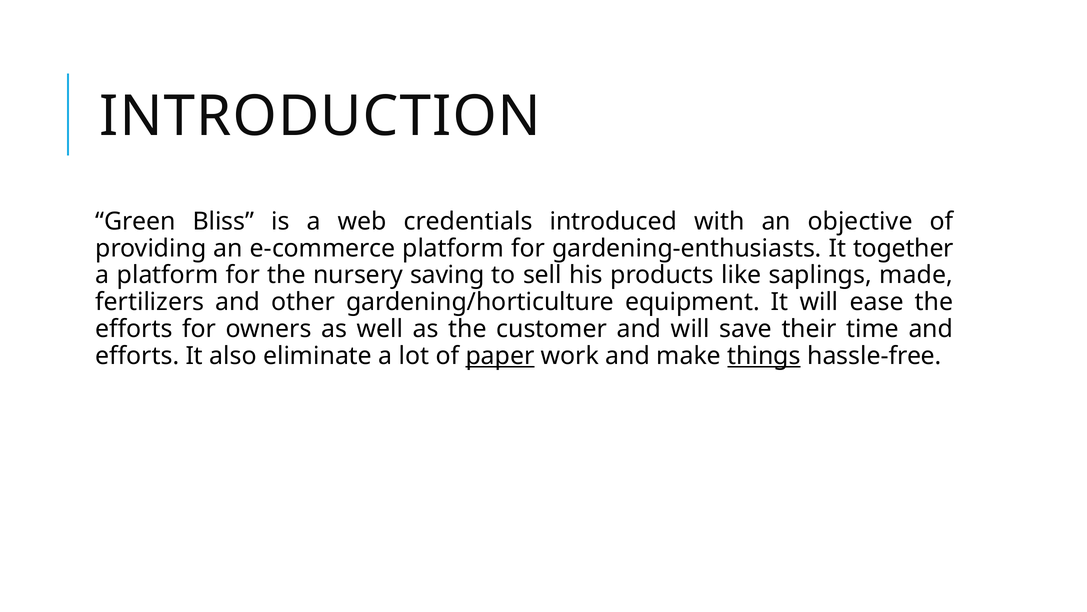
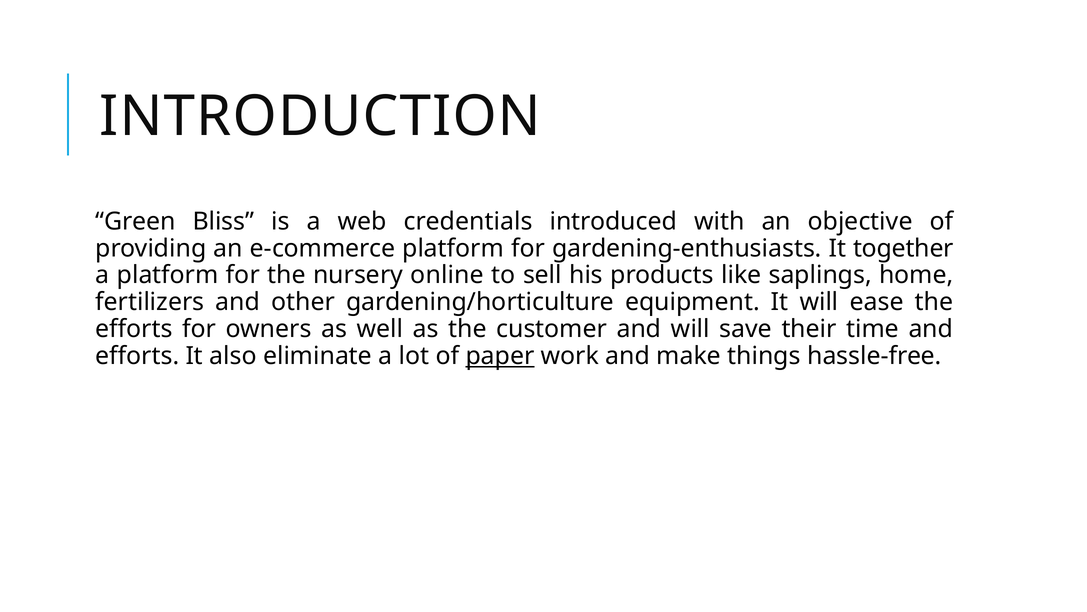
saving: saving -> online
made: made -> home
things underline: present -> none
